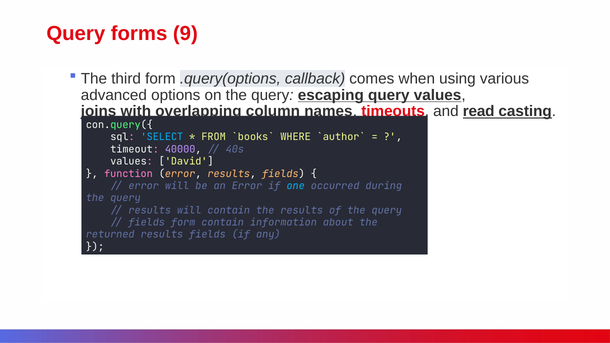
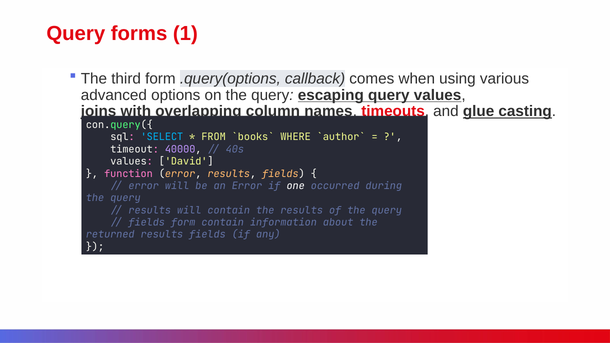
9: 9 -> 1
read: read -> glue
one colour: light blue -> white
